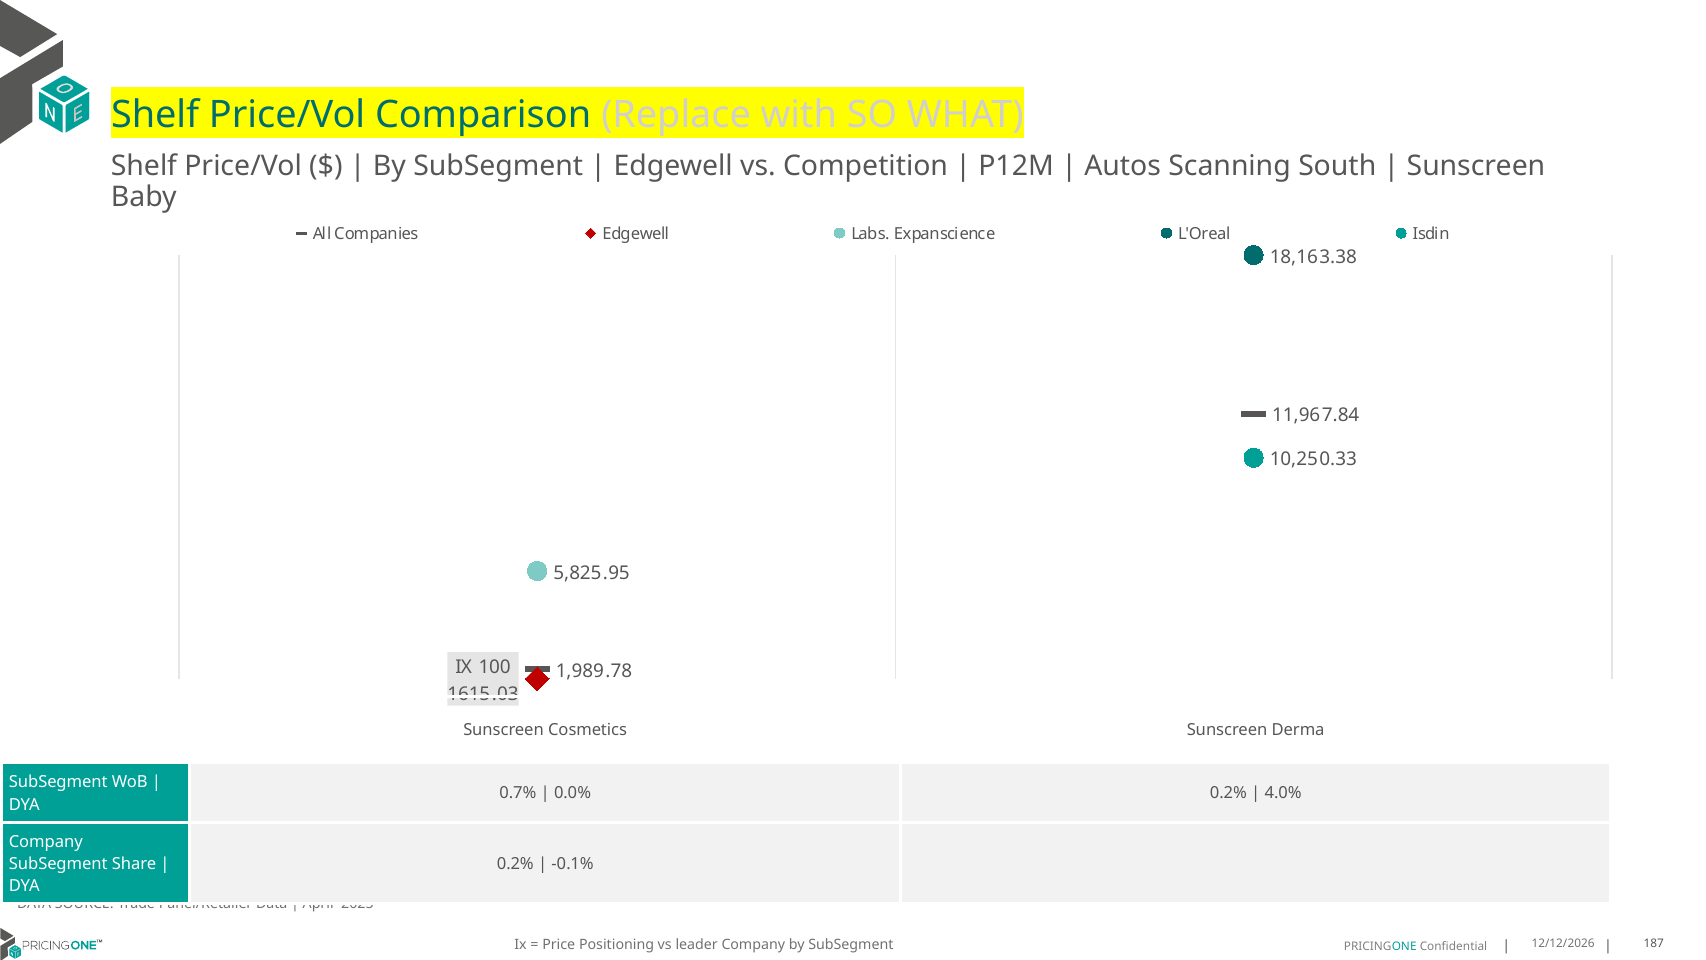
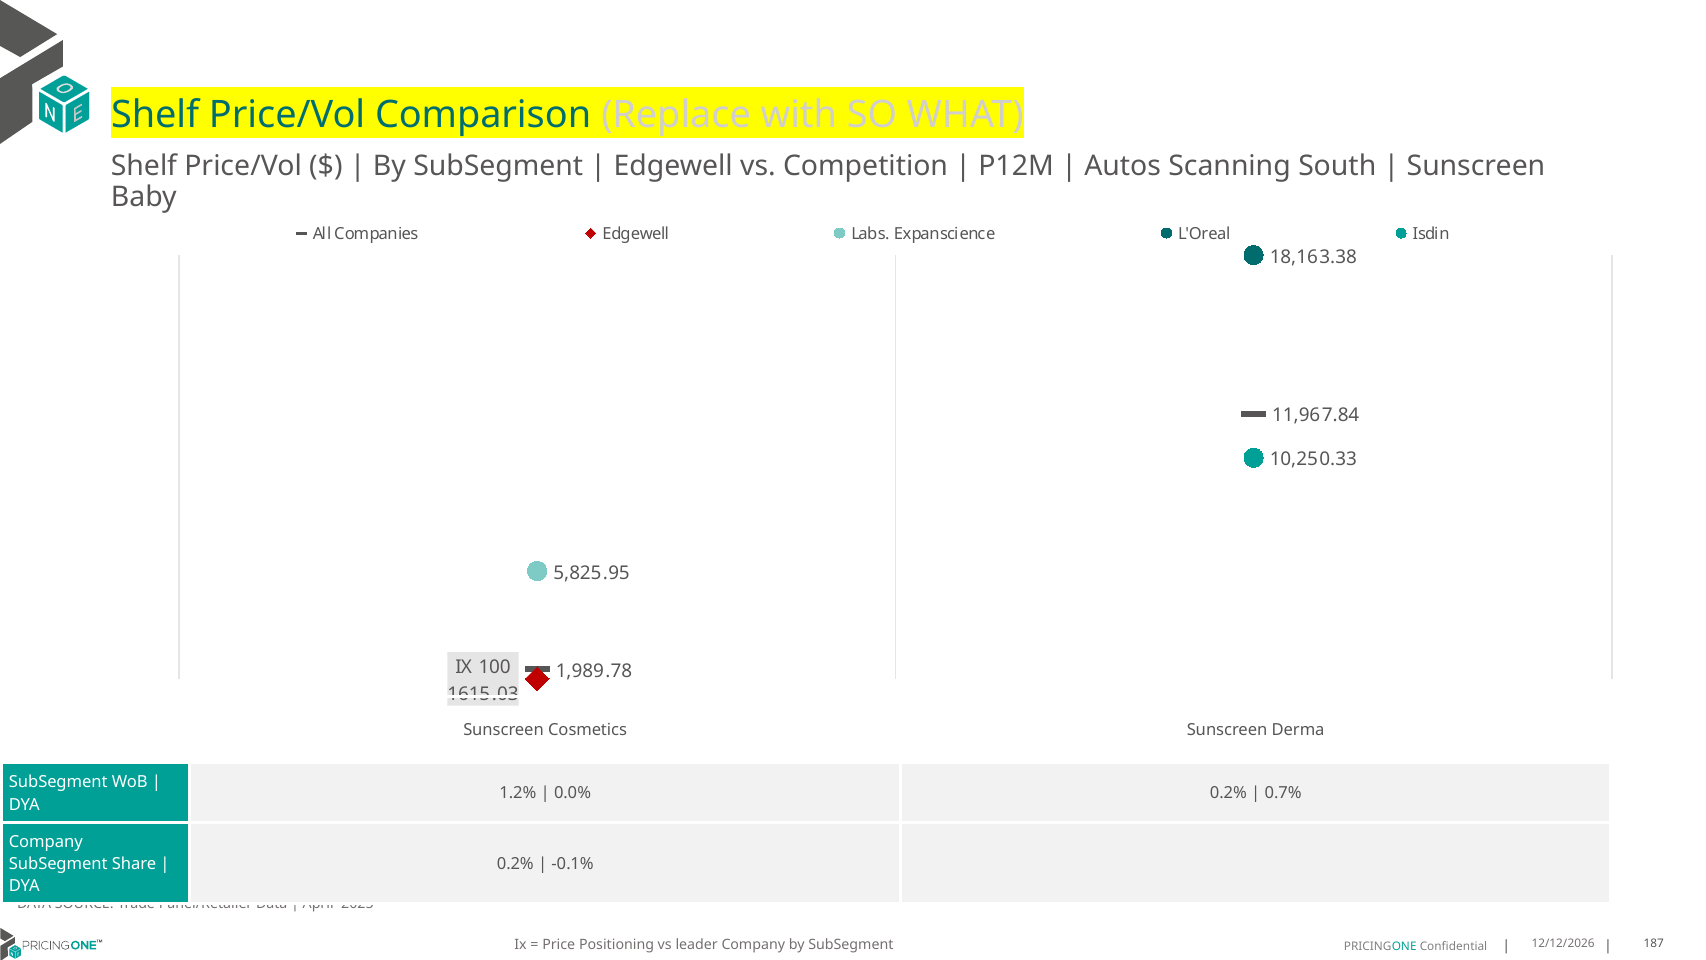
0.7%: 0.7% -> 1.2%
4.0%: 4.0% -> 0.7%
